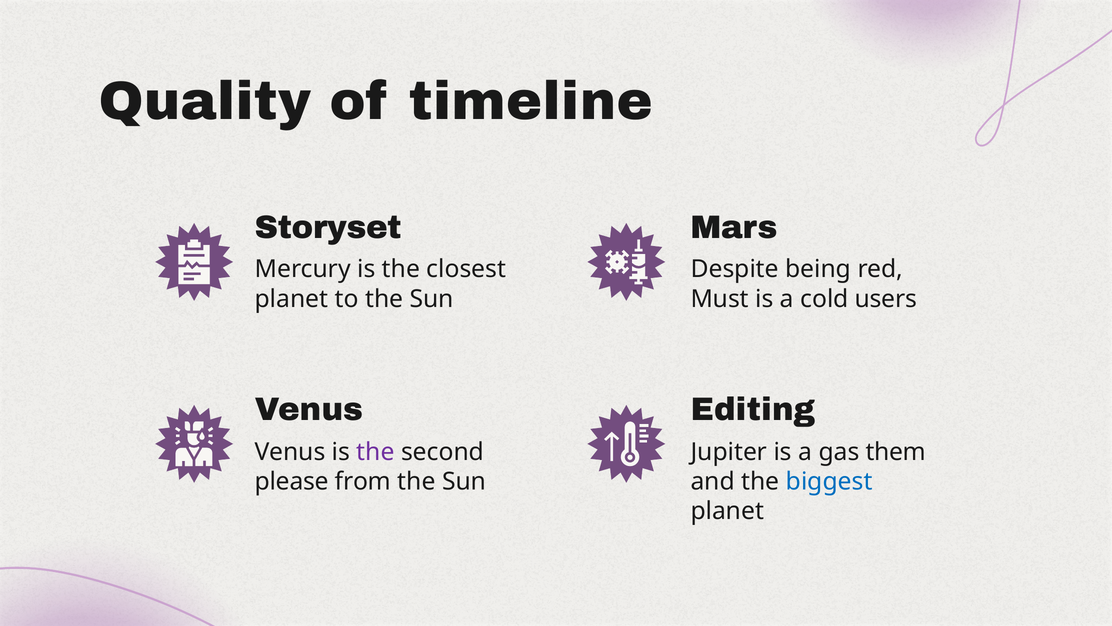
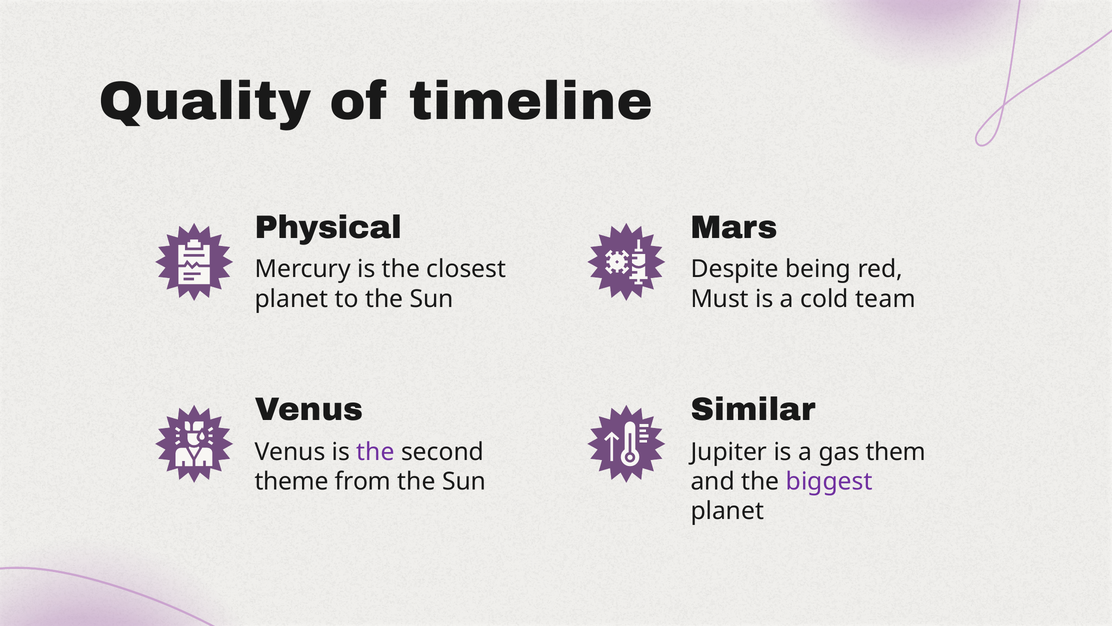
Storyset: Storyset -> Physical
users: users -> team
Editing: Editing -> Similar
please: please -> theme
biggest colour: blue -> purple
